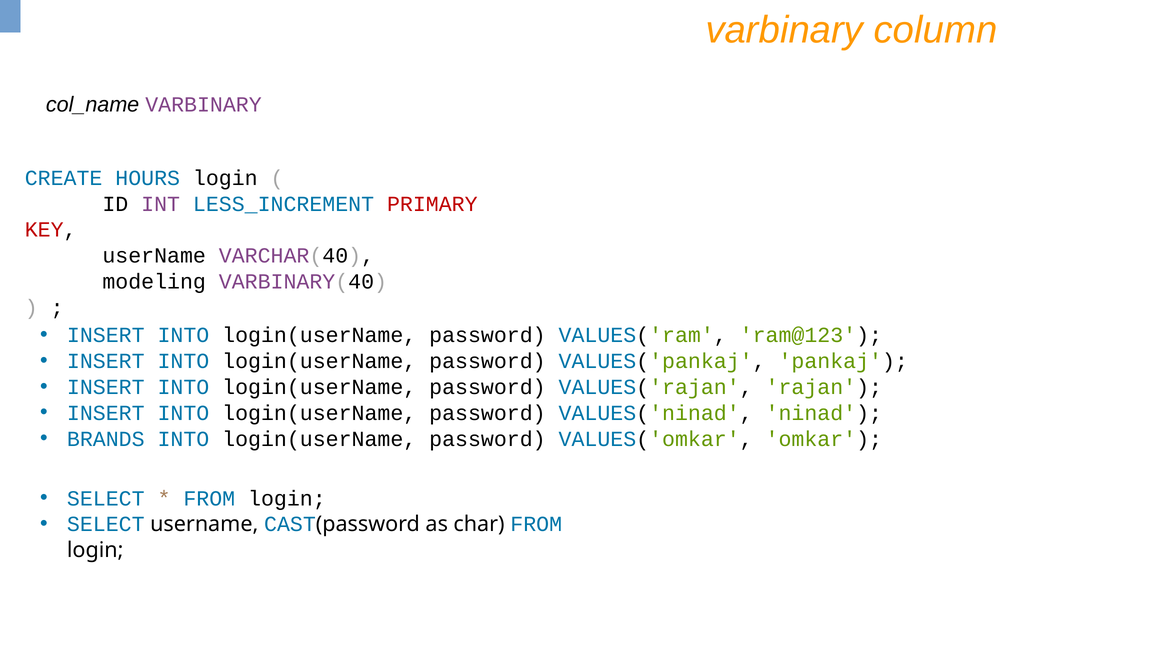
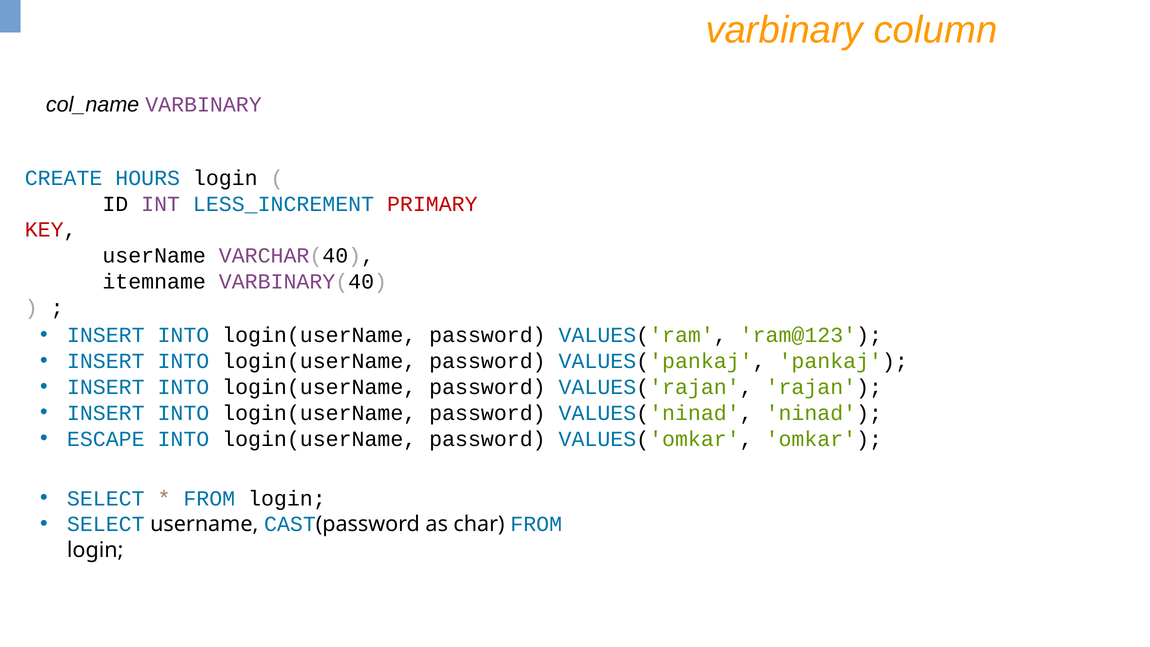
modeling: modeling -> itemname
BRANDS: BRANDS -> ESCAPE
